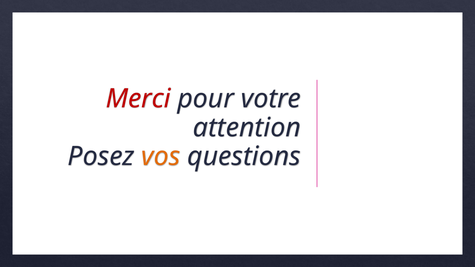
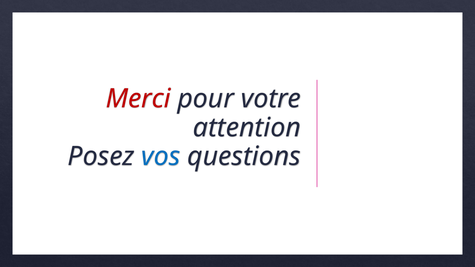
vos colour: orange -> blue
